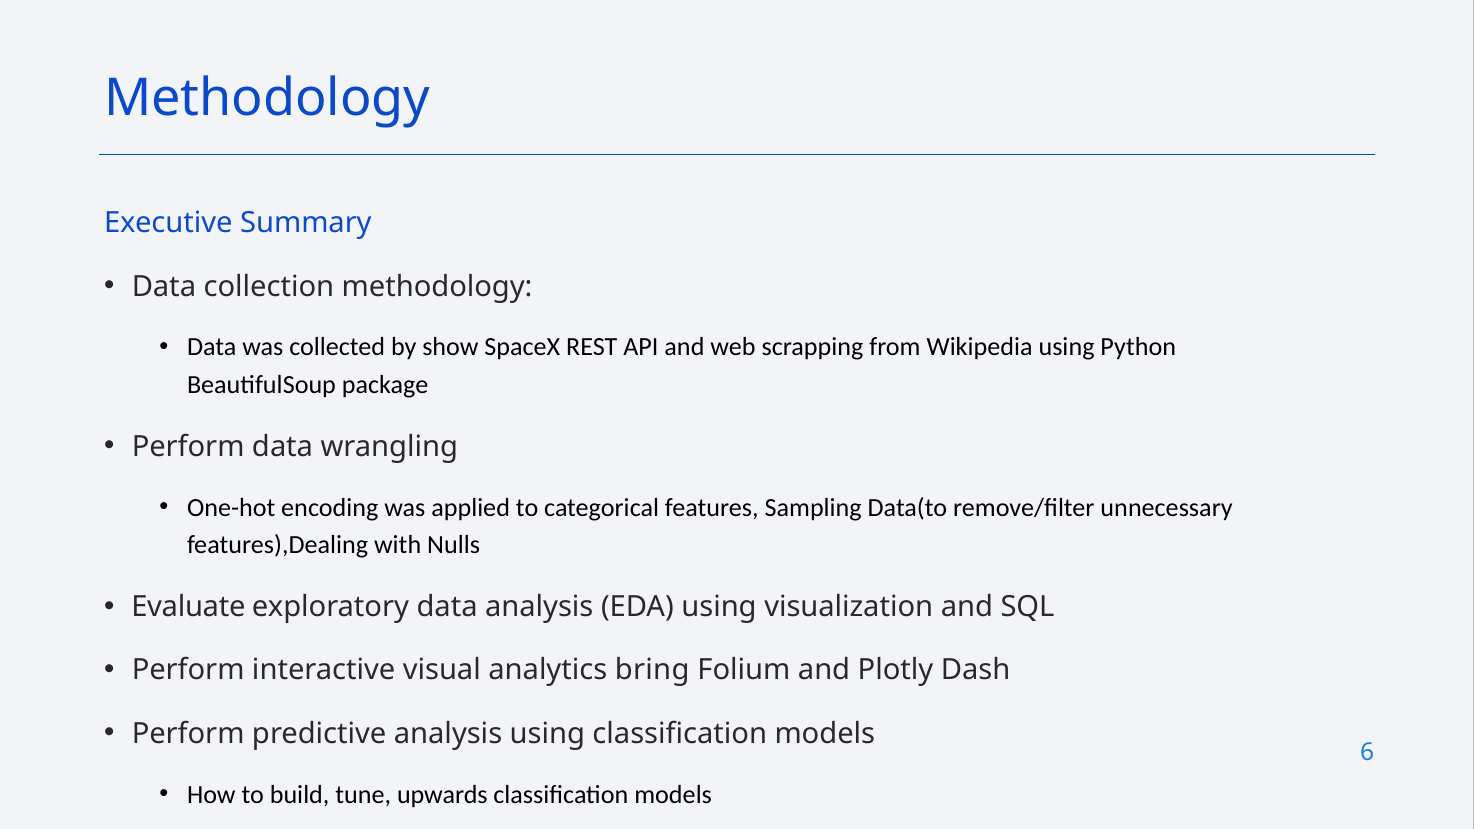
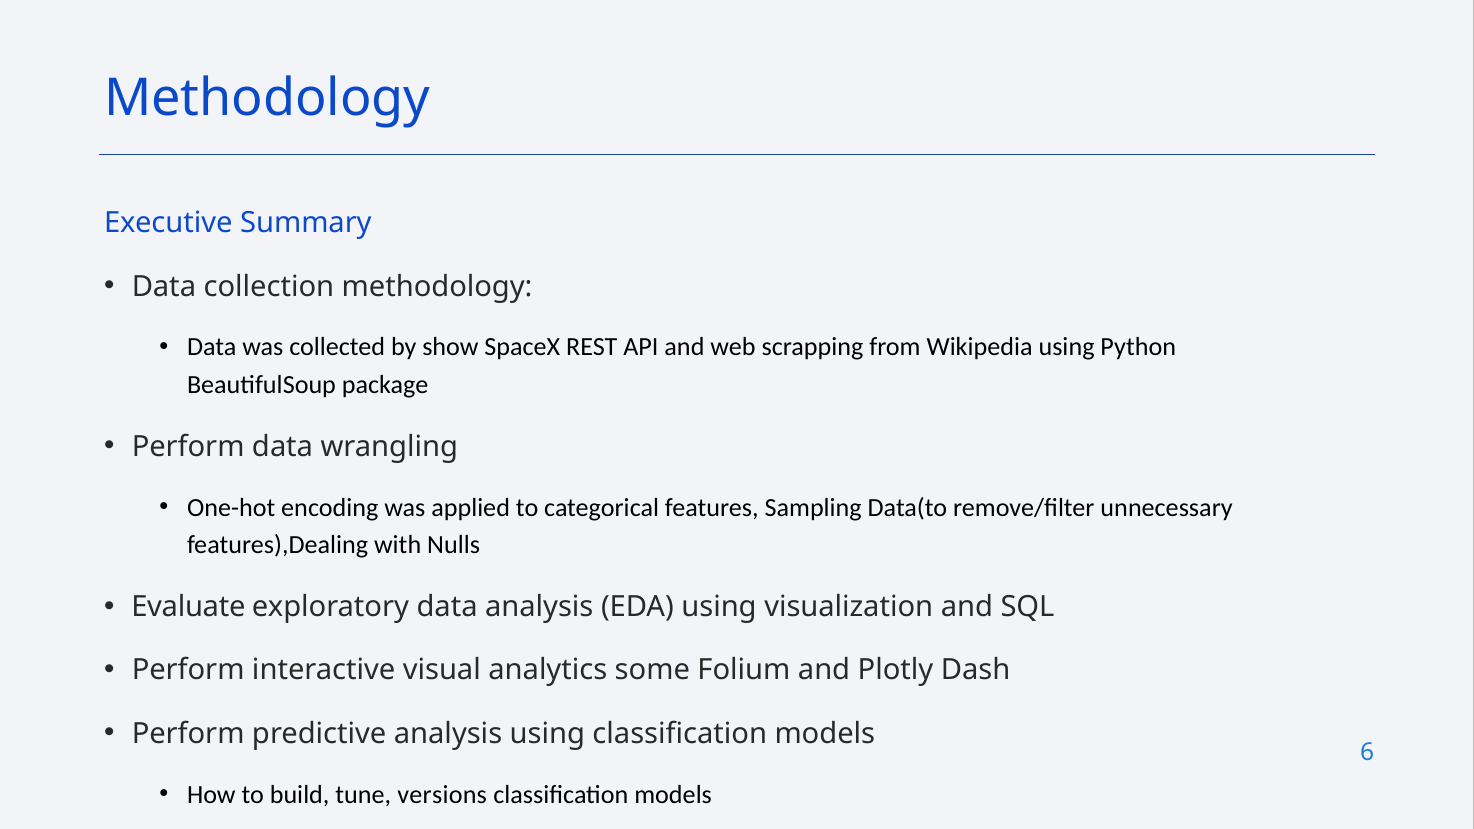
bring: bring -> some
upwards: upwards -> versions
